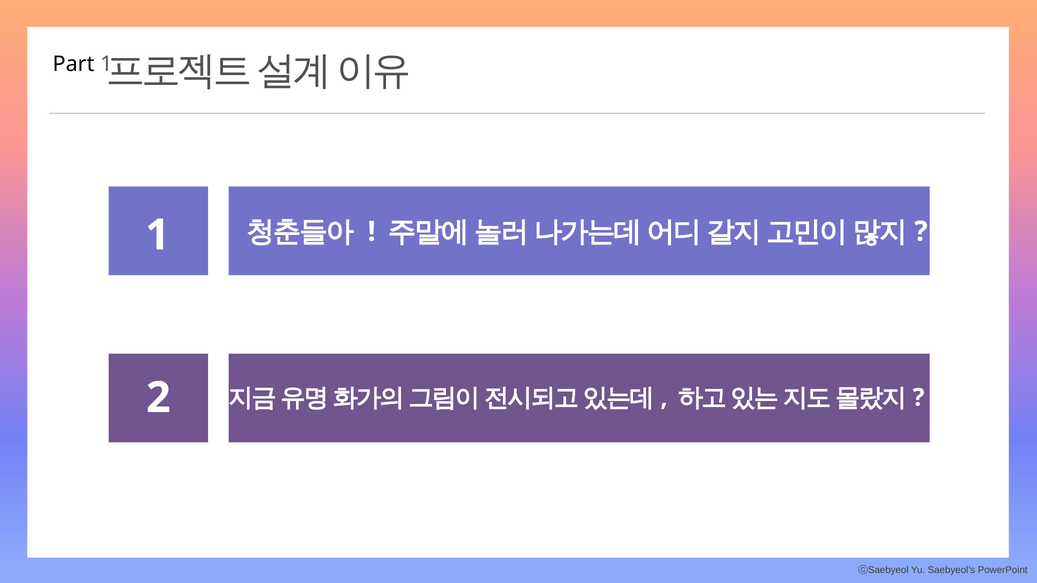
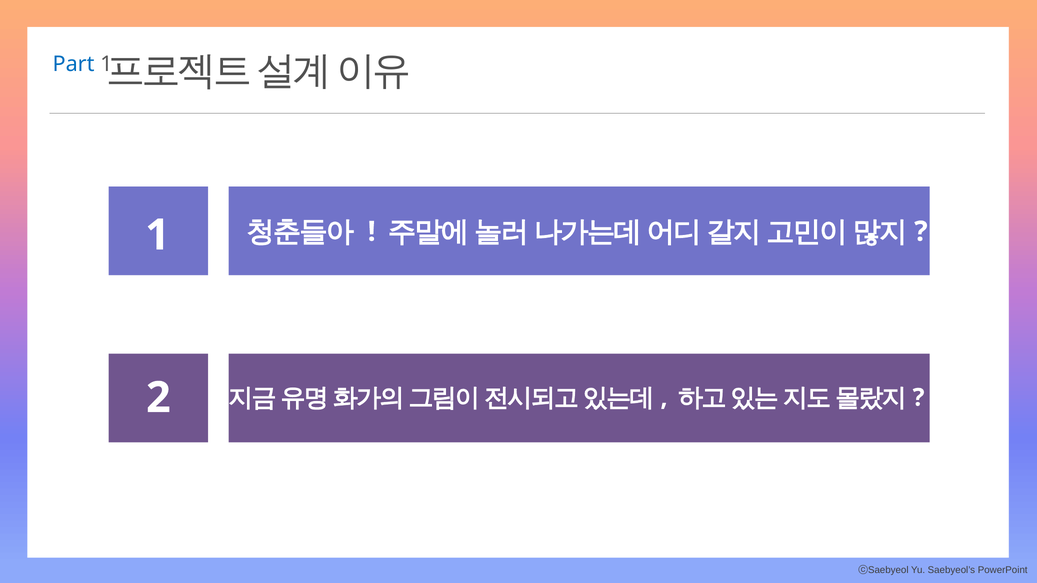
Part colour: black -> blue
